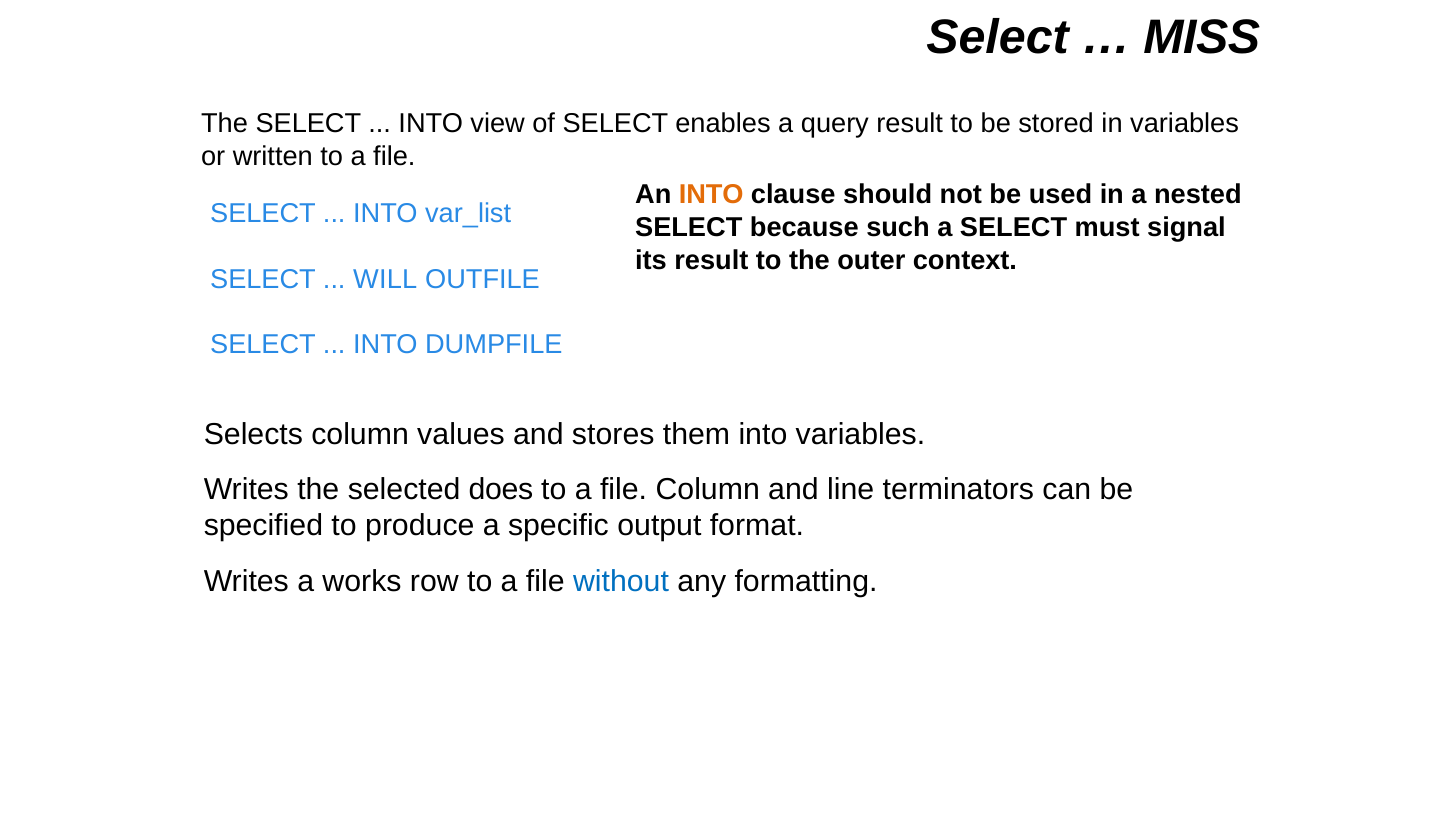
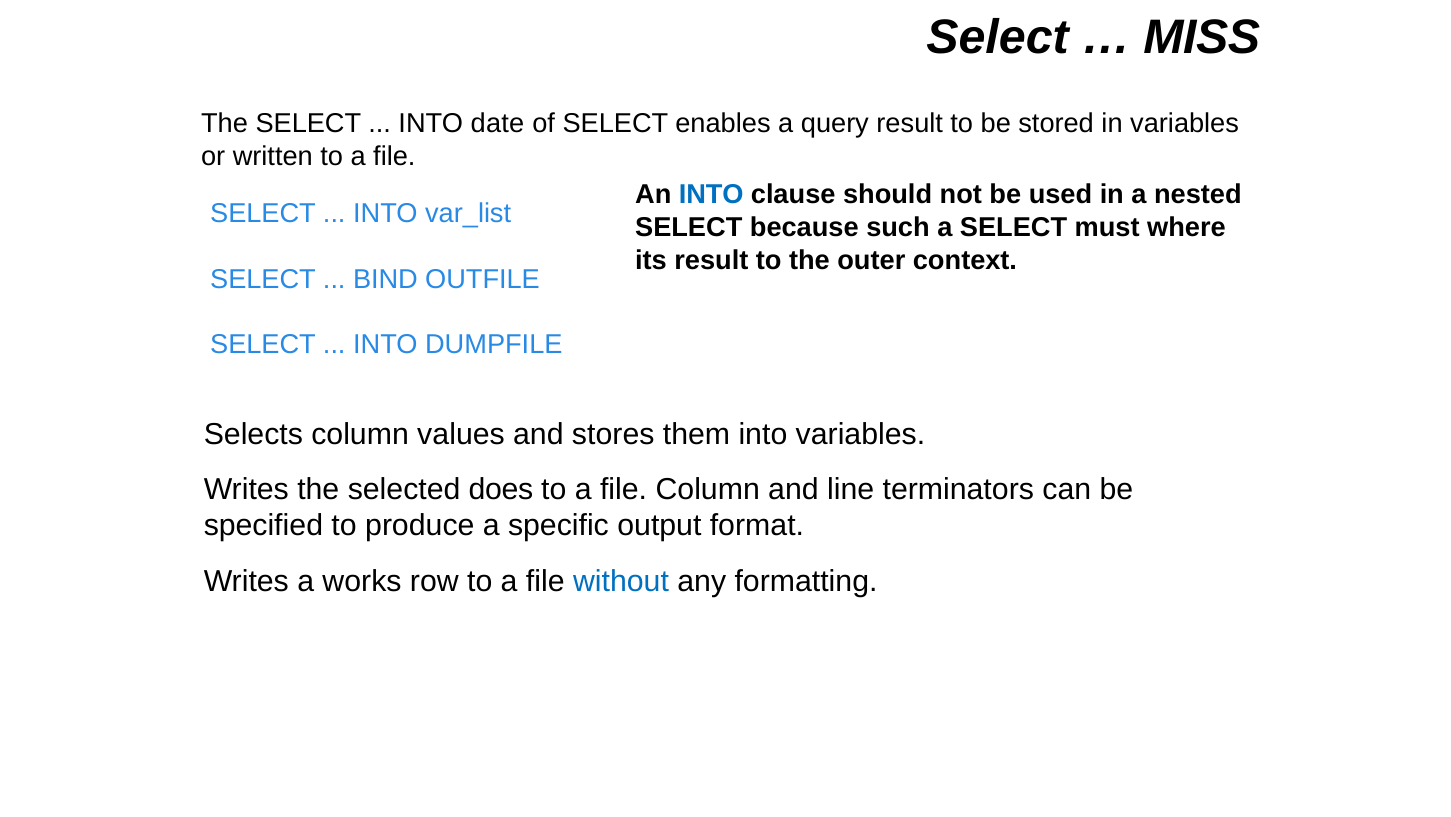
view: view -> date
INTO at (711, 195) colour: orange -> blue
signal: signal -> where
WILL: WILL -> BIND
